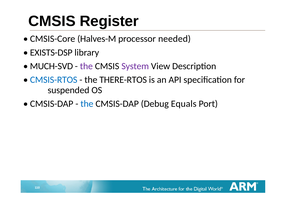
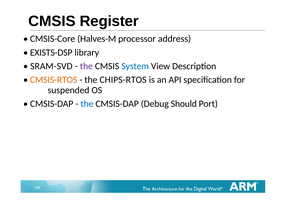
needed: needed -> address
MUCH-SVD: MUCH-SVD -> SRAM-SVD
System colour: purple -> blue
CMSIS-RTOS colour: blue -> orange
THERE-RTOS: THERE-RTOS -> CHIPS-RTOS
Equals: Equals -> Should
